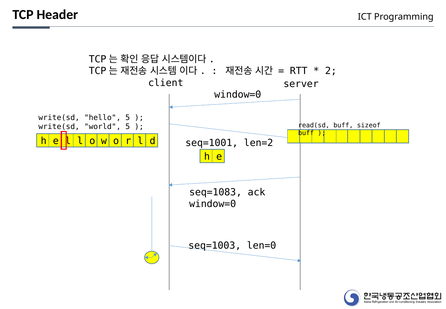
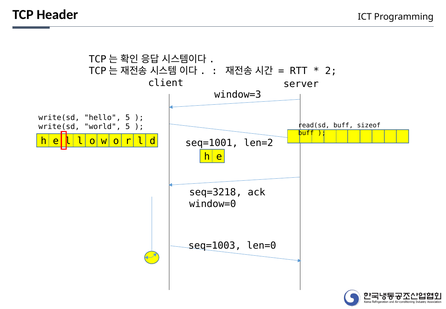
window=0 at (238, 95): window=0 -> window=3
seq=1083: seq=1083 -> seq=3218
